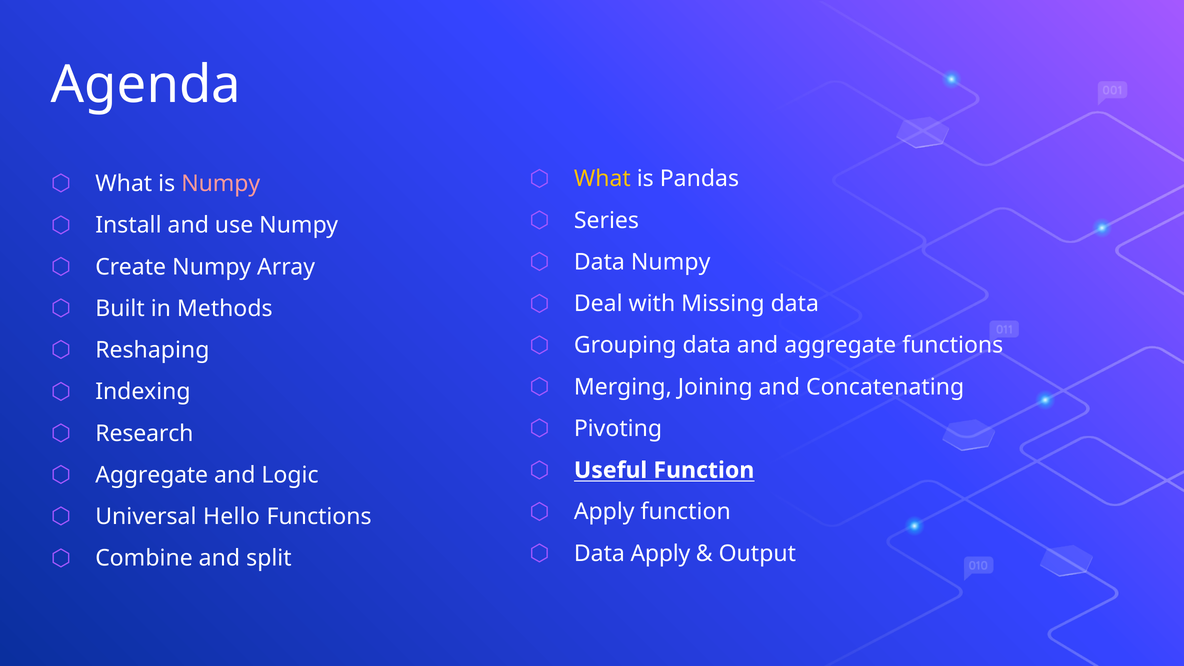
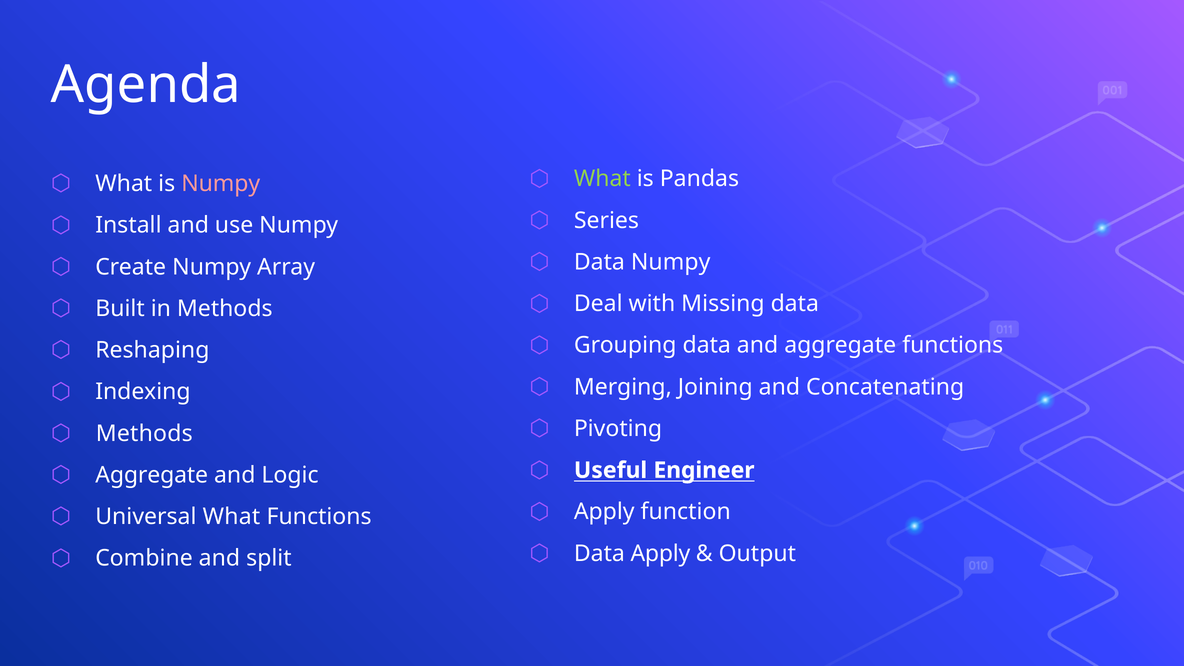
What at (602, 179) colour: yellow -> light green
Research at (144, 433): Research -> Methods
Useful Function: Function -> Engineer
Universal Hello: Hello -> What
